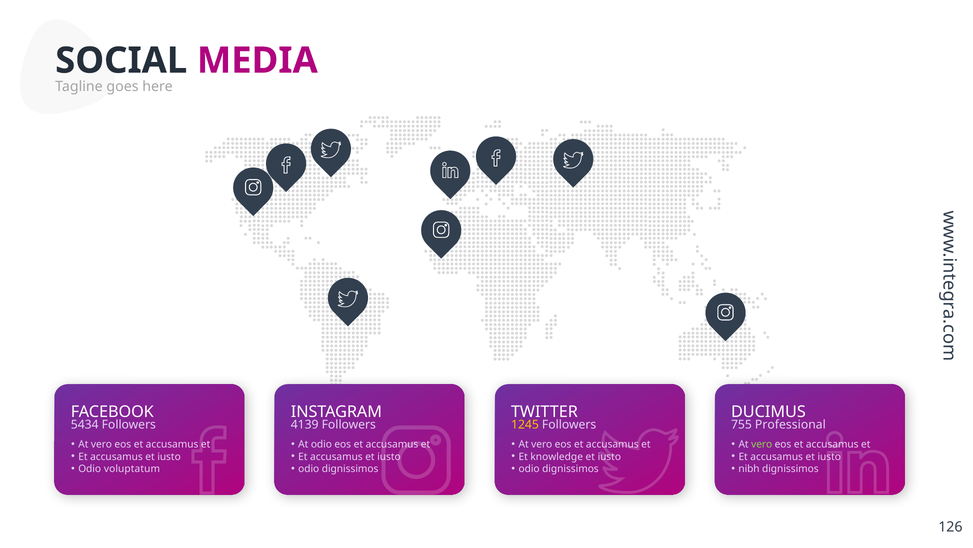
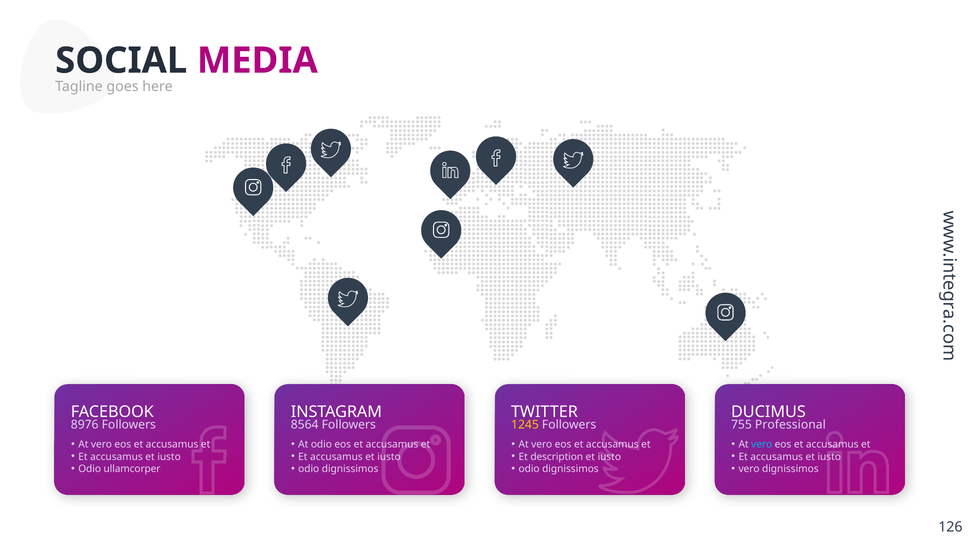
5434: 5434 -> 8976
4139: 4139 -> 8564
vero at (762, 444) colour: light green -> light blue
knowledge: knowledge -> description
voluptatum: voluptatum -> ullamcorper
nibh at (749, 468): nibh -> vero
